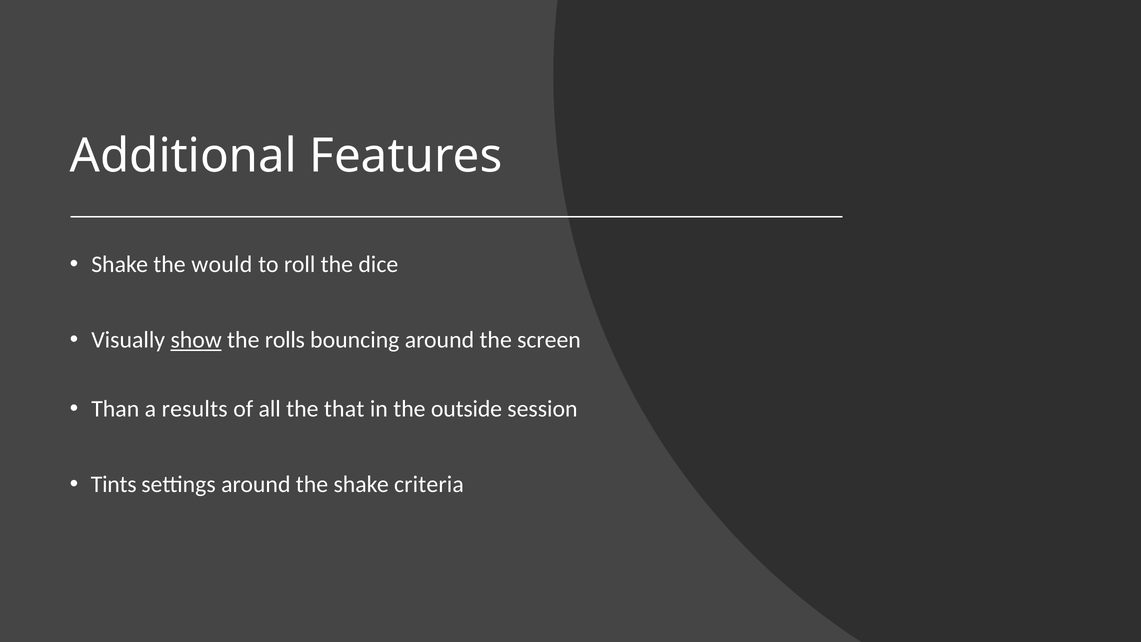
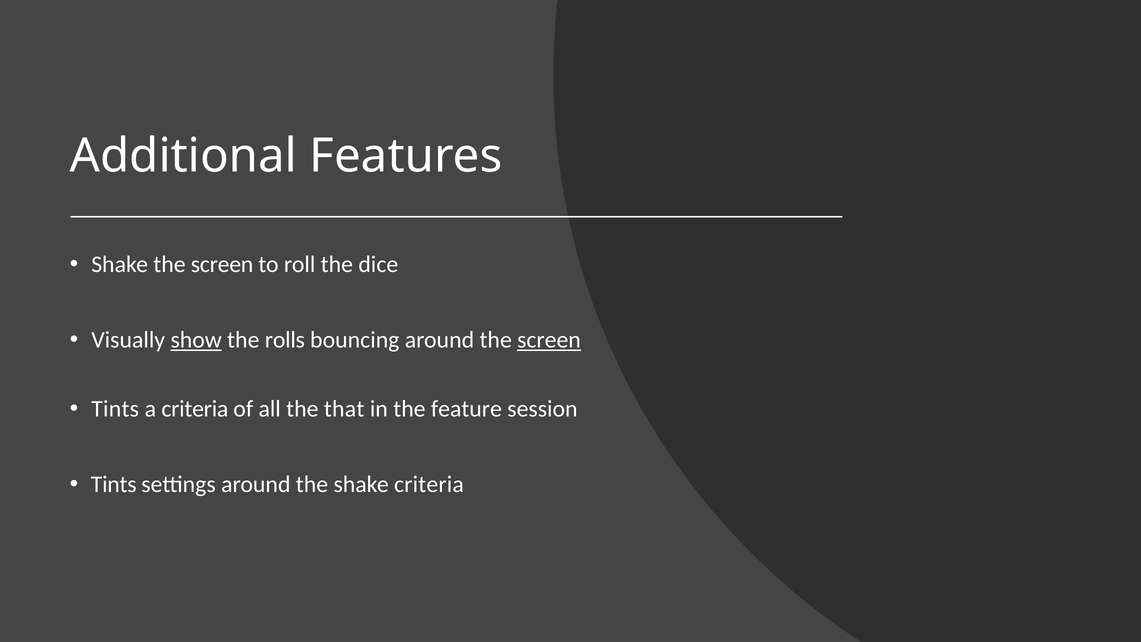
Shake the would: would -> screen
screen at (549, 340) underline: none -> present
Than at (115, 409): Than -> Tints
a results: results -> criteria
outside: outside -> feature
